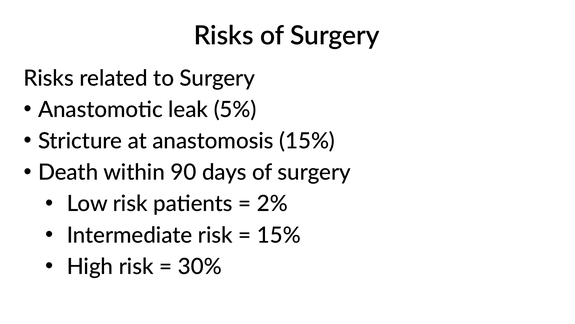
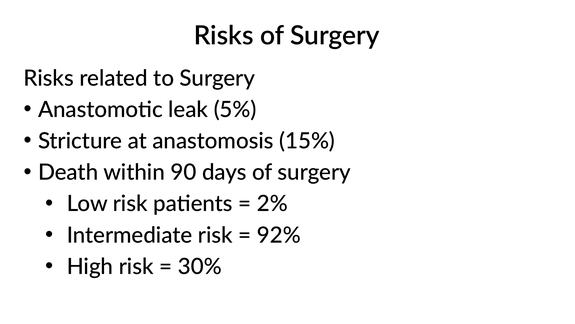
15% at (279, 235): 15% -> 92%
